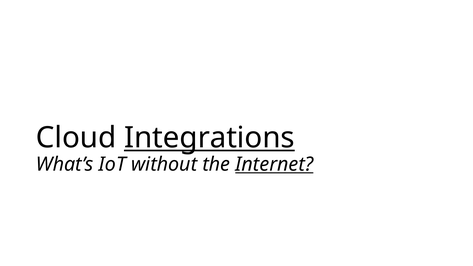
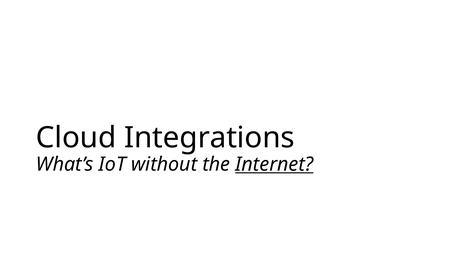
Integrations underline: present -> none
